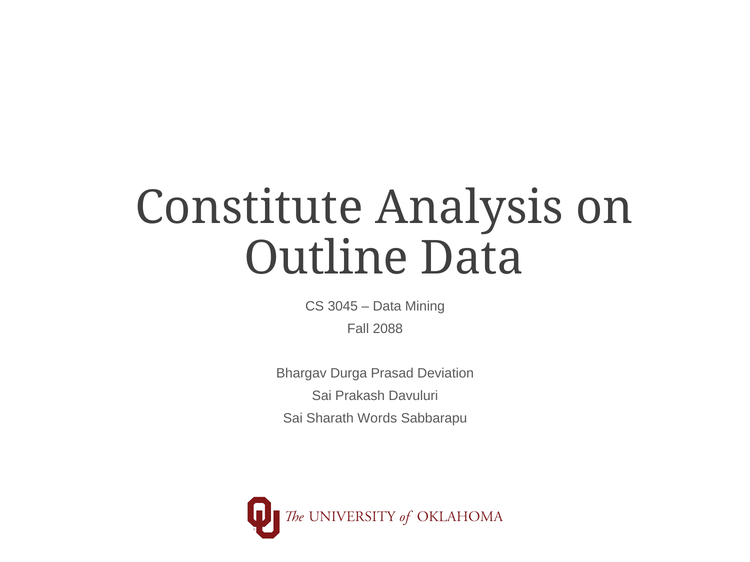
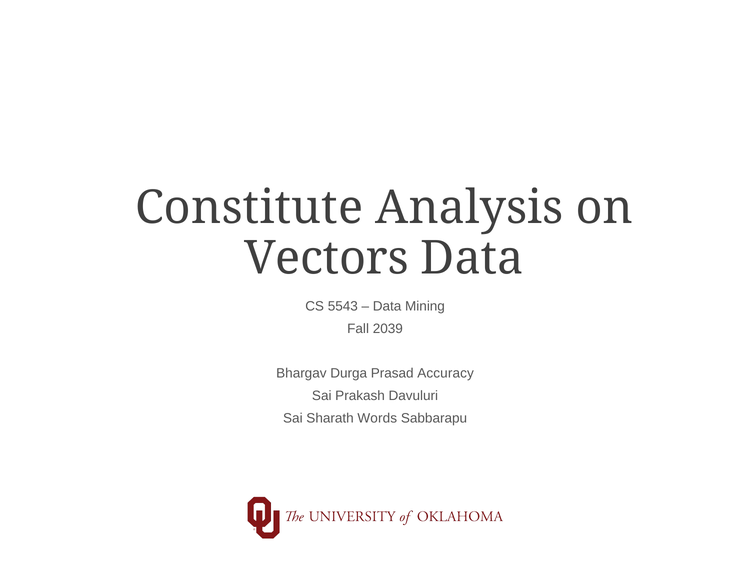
Outline: Outline -> Vectors
3045: 3045 -> 5543
2088: 2088 -> 2039
Deviation: Deviation -> Accuracy
